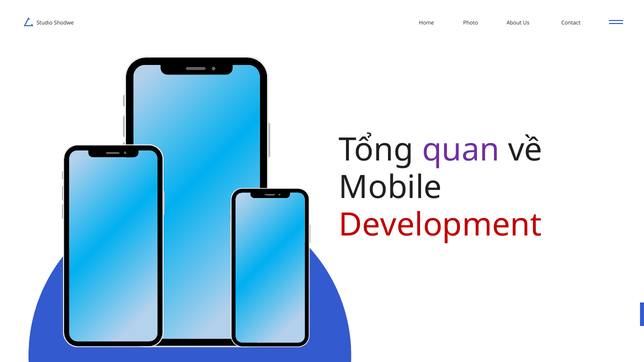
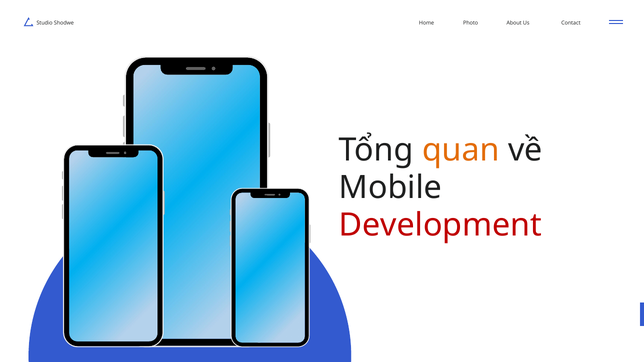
quan colour: purple -> orange
